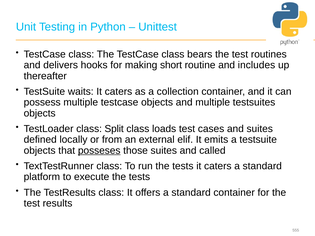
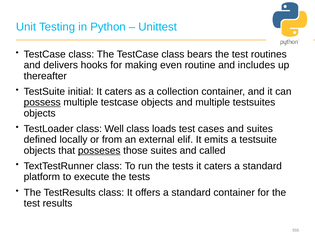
short: short -> even
waits: waits -> initial
possess underline: none -> present
Split: Split -> Well
